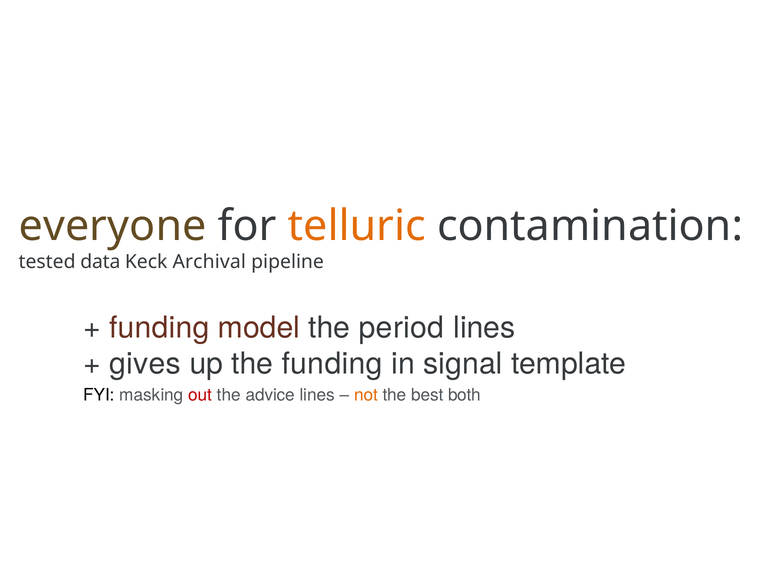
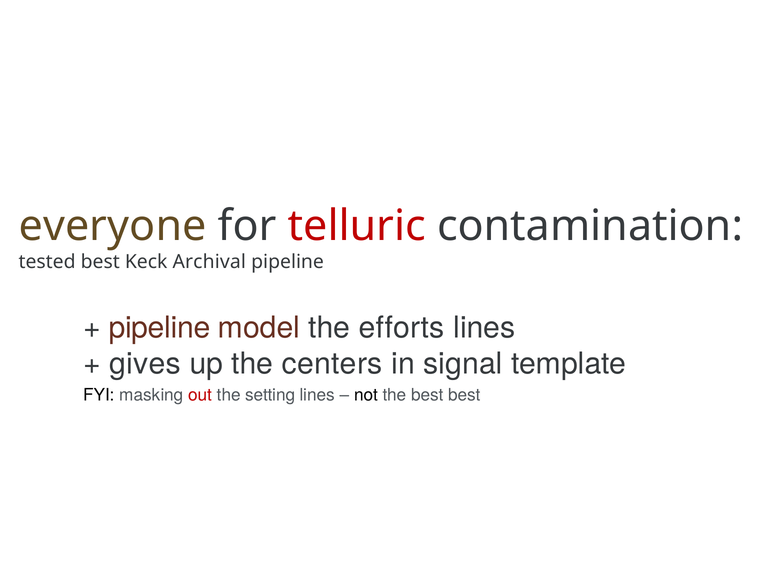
telluric colour: orange -> red
tested data: data -> best
funding at (159, 328): funding -> pipeline
period: period -> efforts
the funding: funding -> centers
advice: advice -> setting
not colour: orange -> black
best both: both -> best
